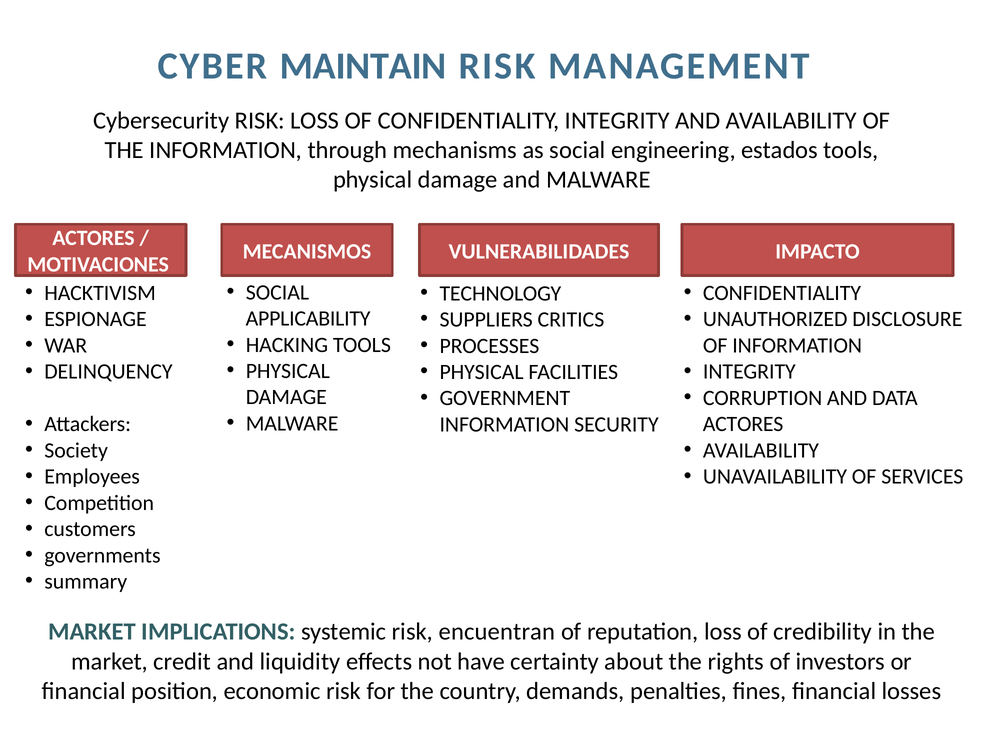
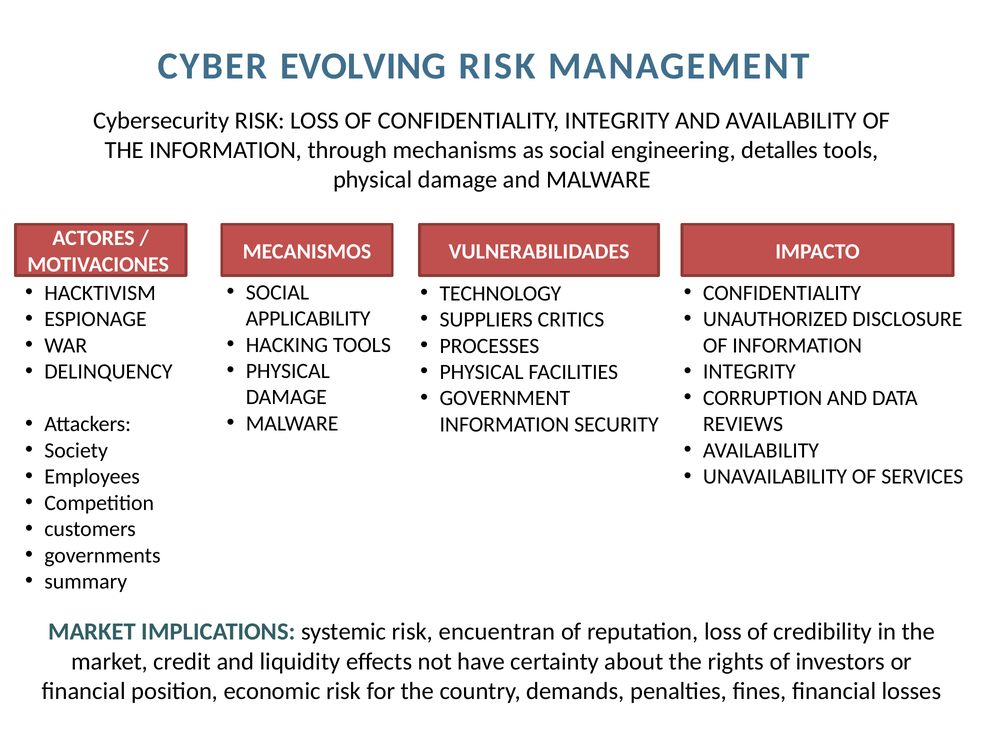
MAINTAIN: MAINTAIN -> EVOLVING
estados: estados -> detalles
ACTORES at (743, 424): ACTORES -> REVIEWS
